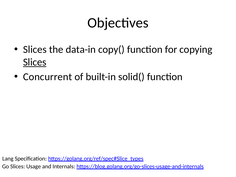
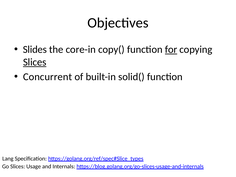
Slices at (35, 50): Slices -> Slides
data-in: data-in -> core-in
for underline: none -> present
